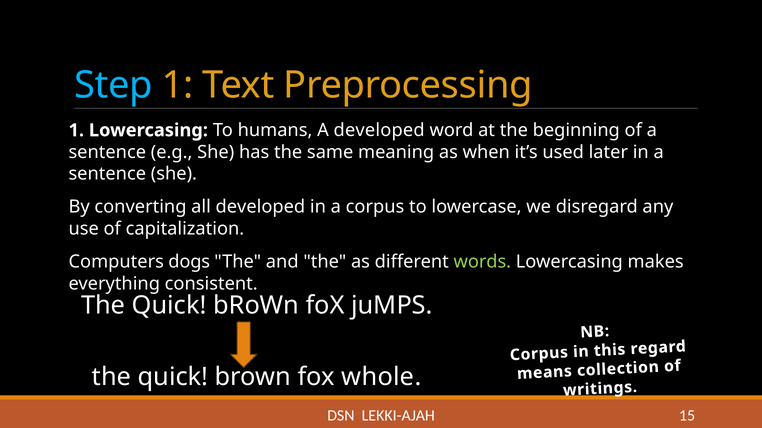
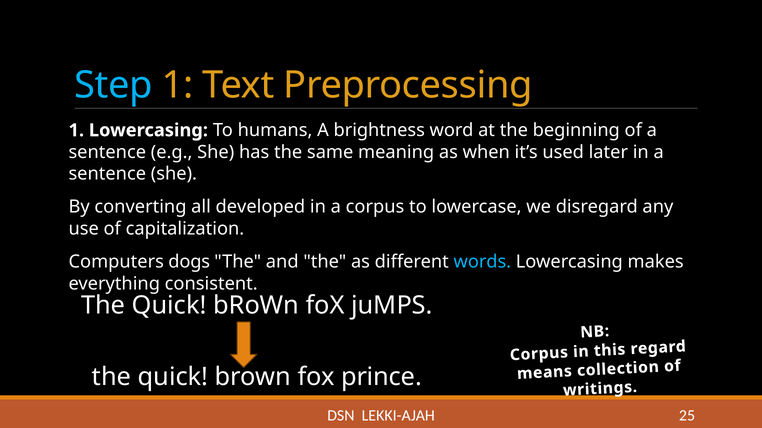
A developed: developed -> brightness
words colour: light green -> light blue
whole: whole -> prince
15: 15 -> 25
